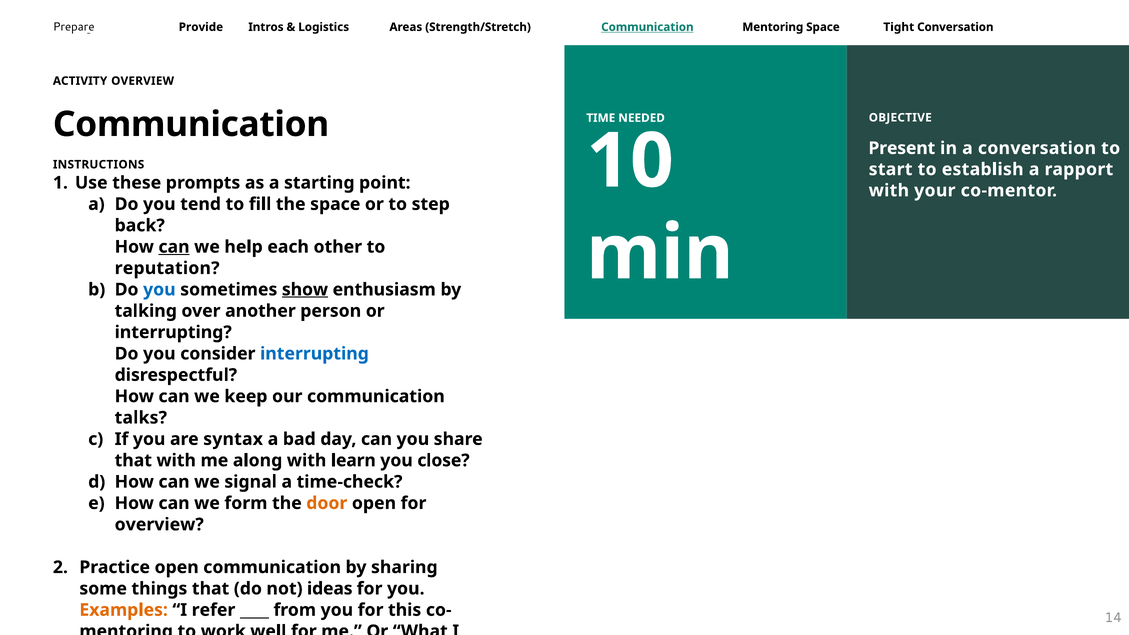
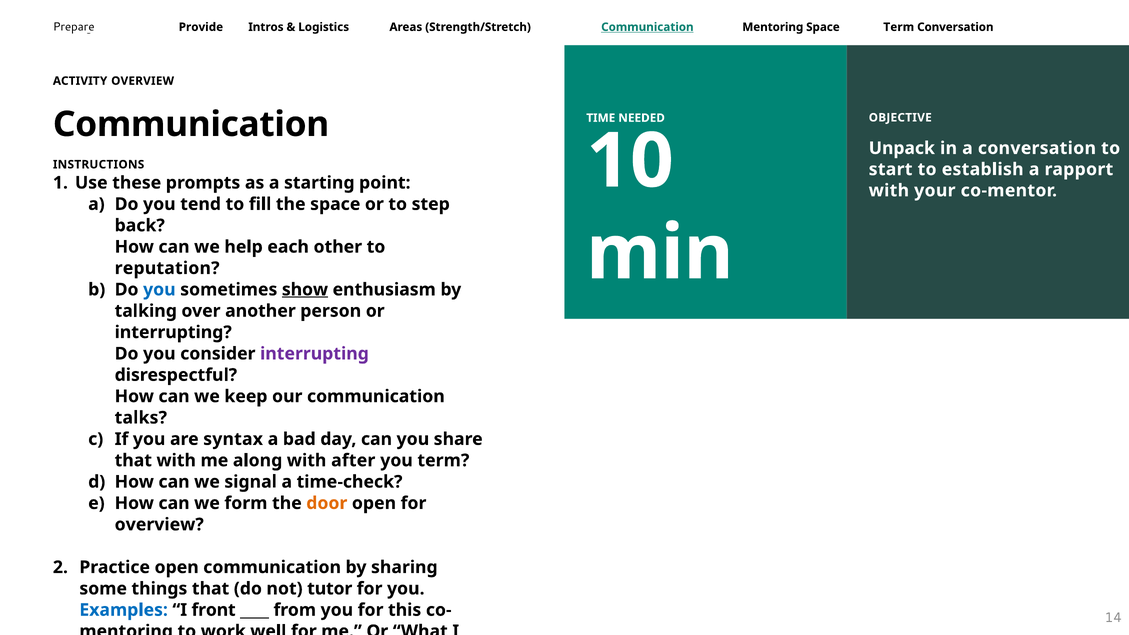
Space Tight: Tight -> Term
Present: Present -> Unpack
can at (174, 247) underline: present -> none
interrupting at (314, 354) colour: blue -> purple
learn: learn -> after
you close: close -> term
ideas: ideas -> tutor
Examples colour: orange -> blue
refer: refer -> front
